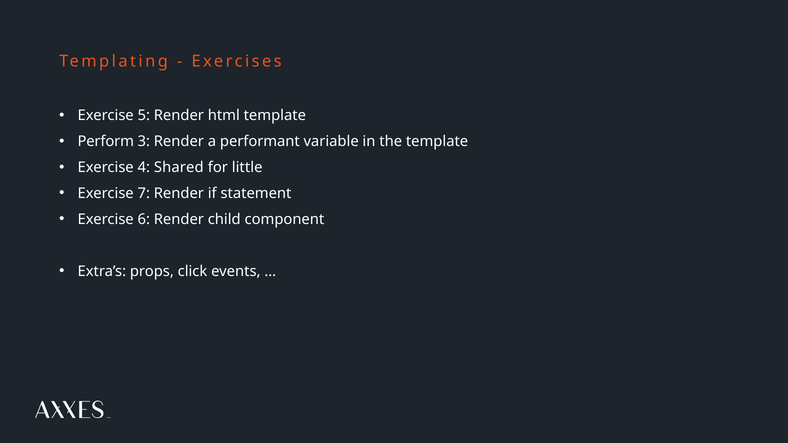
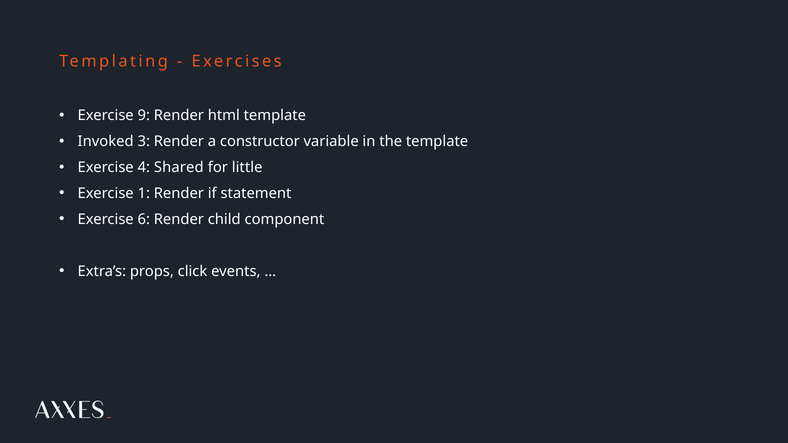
5: 5 -> 9
Perform: Perform -> Invoked
performant: performant -> constructor
7: 7 -> 1
